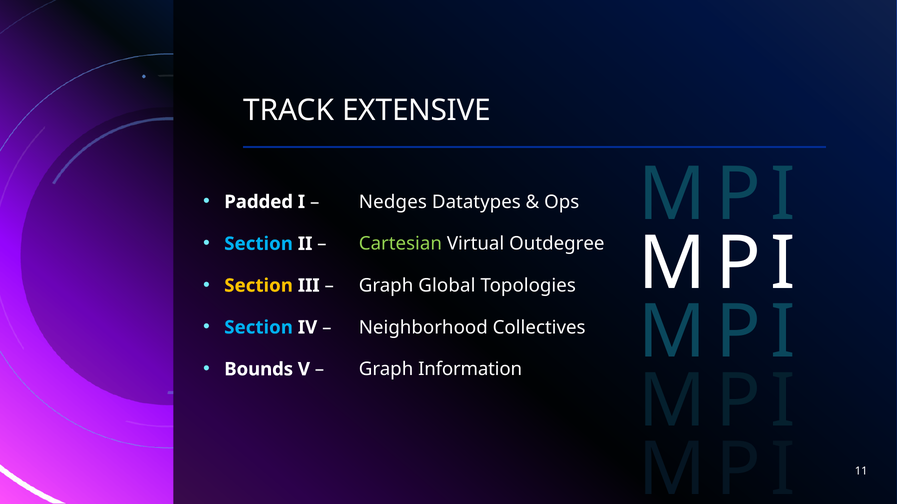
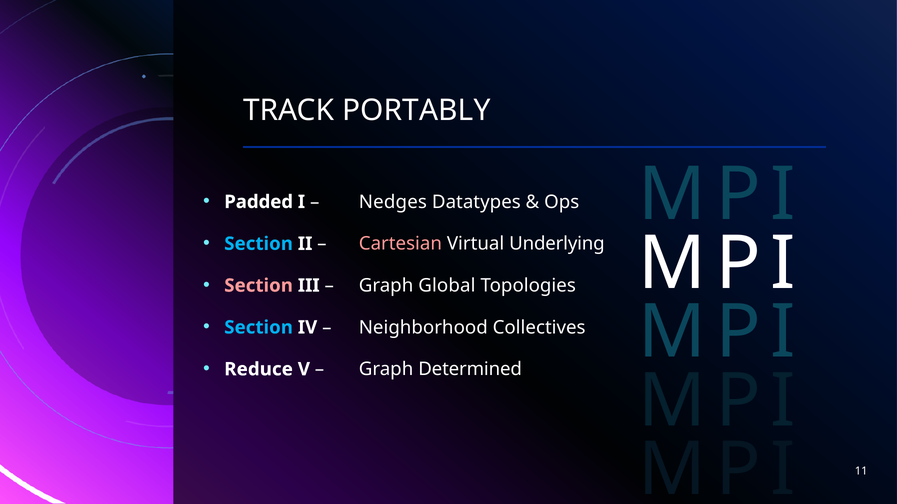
EXTENSIVE: EXTENSIVE -> PORTABLY
Cartesian colour: light green -> pink
Outdegree: Outdegree -> Underlying
Section at (259, 286) colour: yellow -> pink
Bounds: Bounds -> Reduce
Information: Information -> Determined
